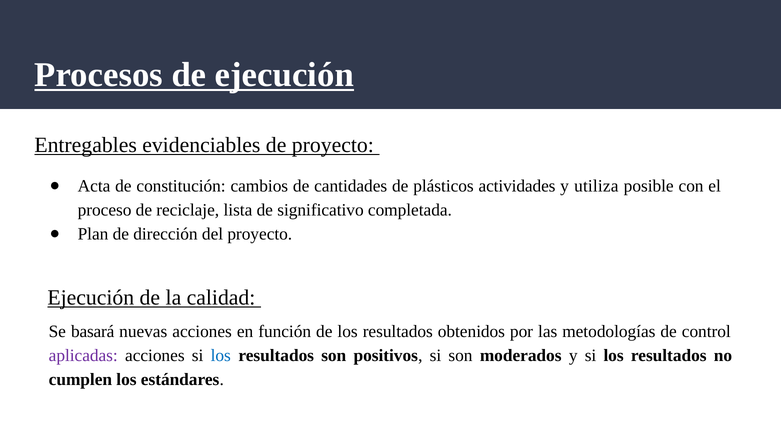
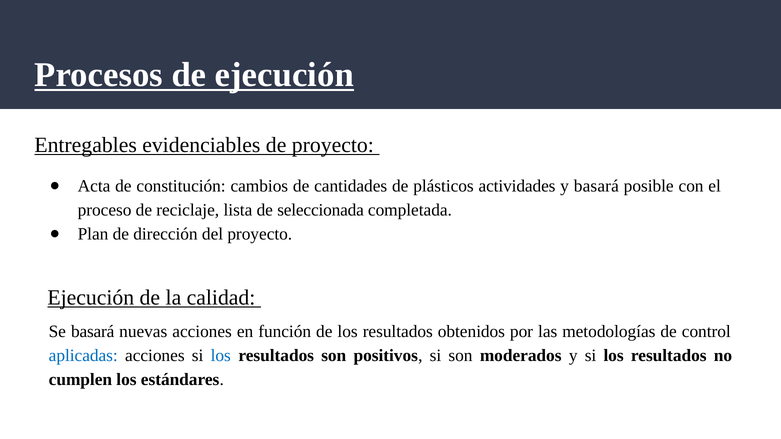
y utiliza: utiliza -> basará
significativo: significativo -> seleccionada
aplicadas colour: purple -> blue
